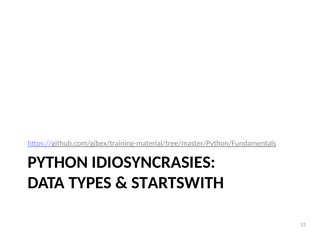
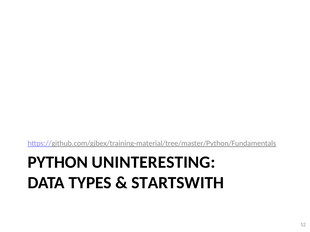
IDIOSYNCRASIES: IDIOSYNCRASIES -> UNINTERESTING
